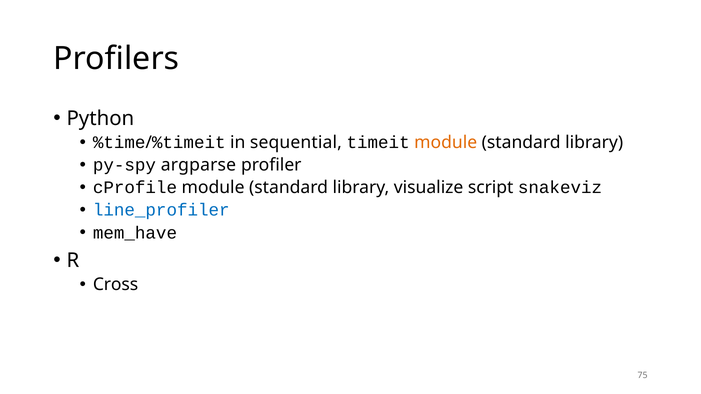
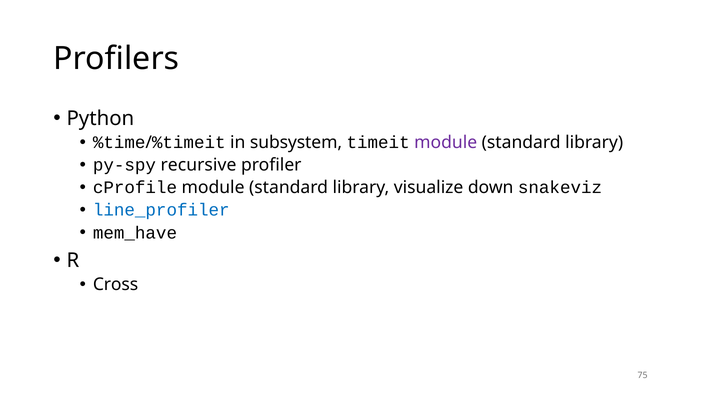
sequential: sequential -> subsystem
module at (446, 143) colour: orange -> purple
argparse: argparse -> recursive
script: script -> down
